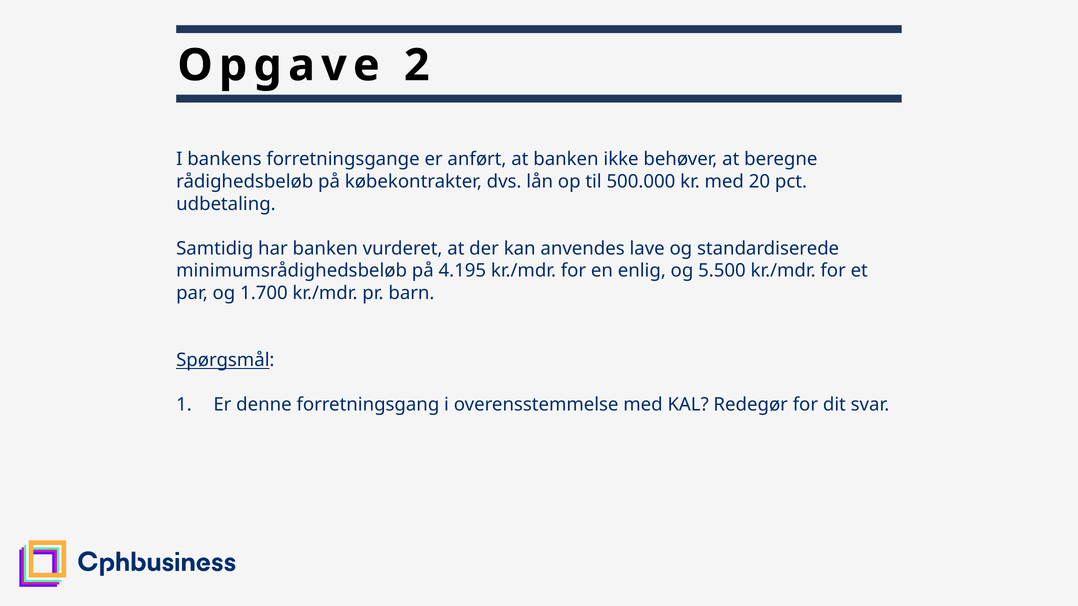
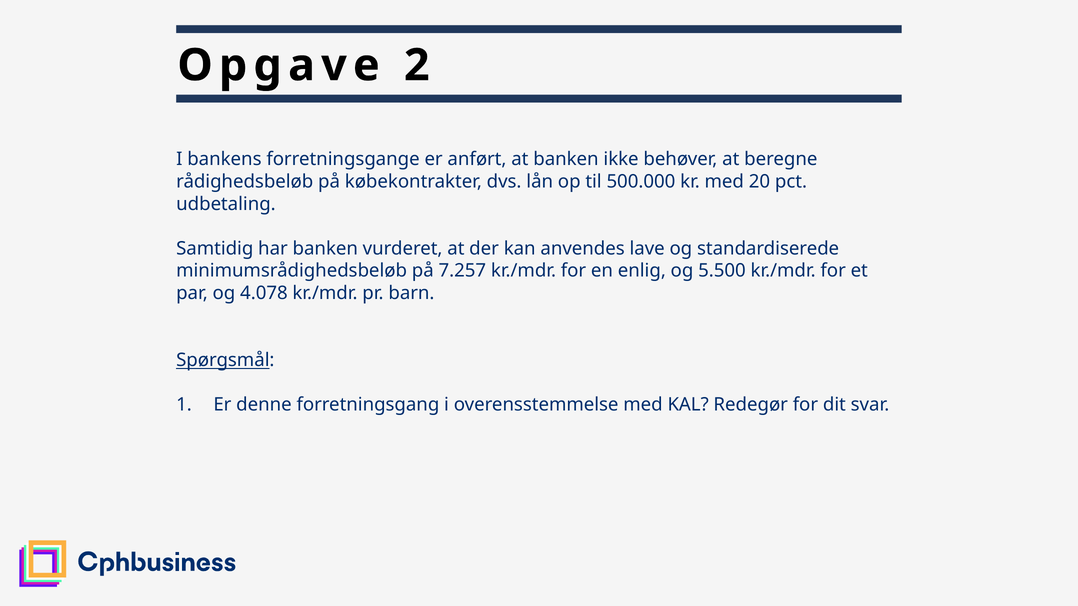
4.195: 4.195 -> 7.257
1.700: 1.700 -> 4.078
